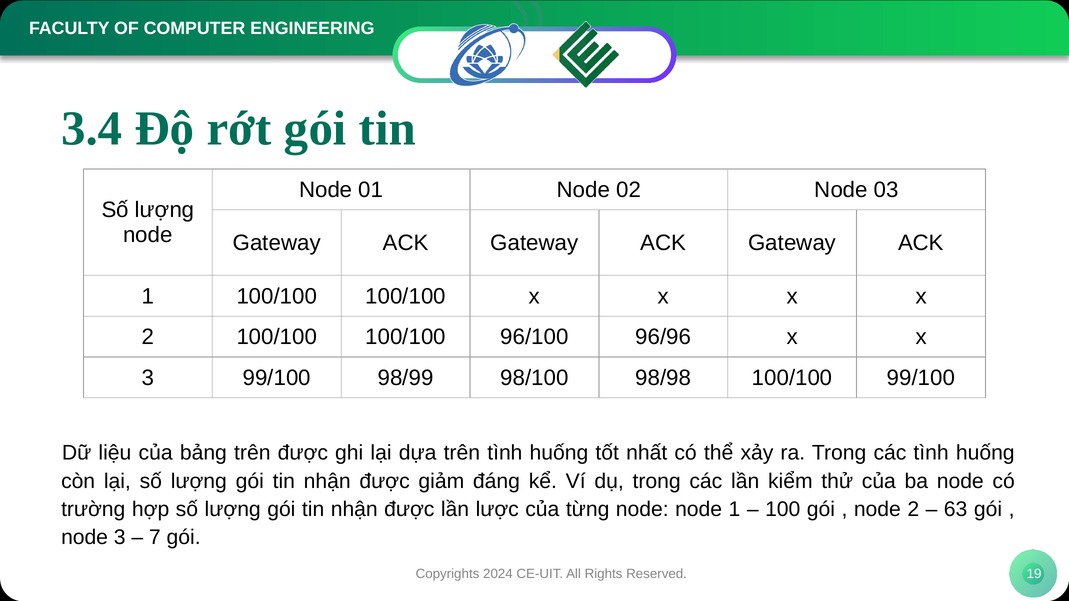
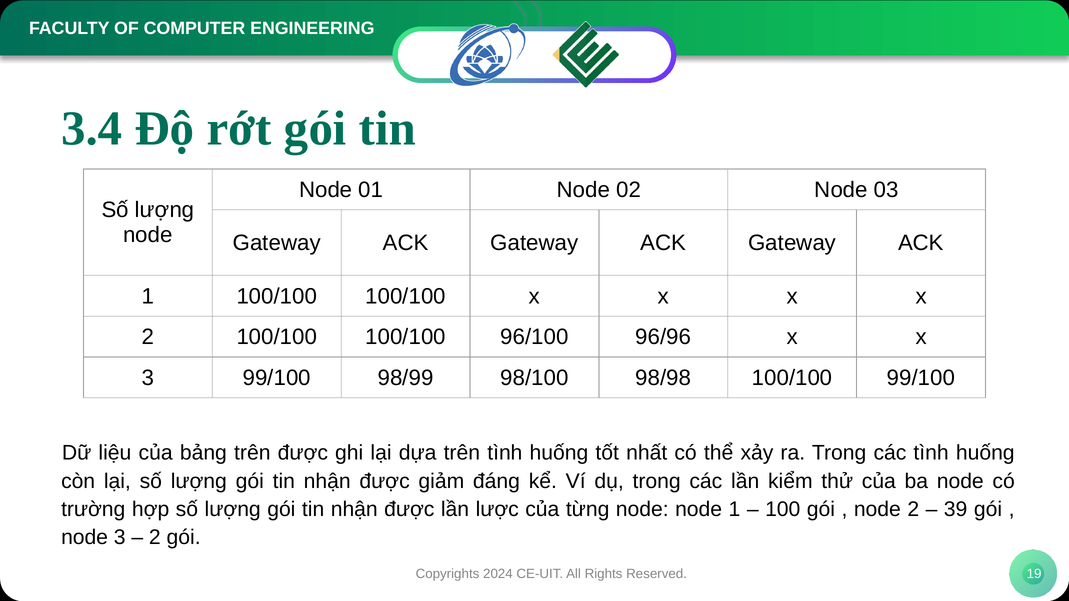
63: 63 -> 39
7 at (155, 538): 7 -> 2
